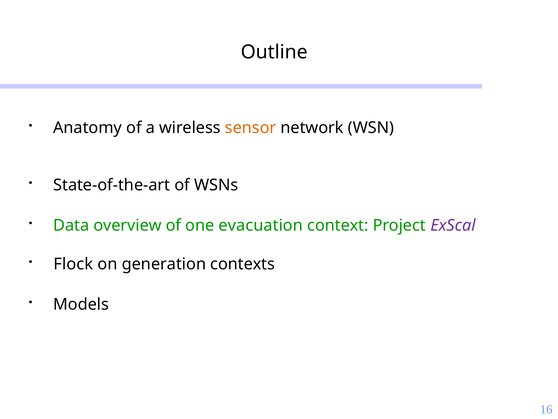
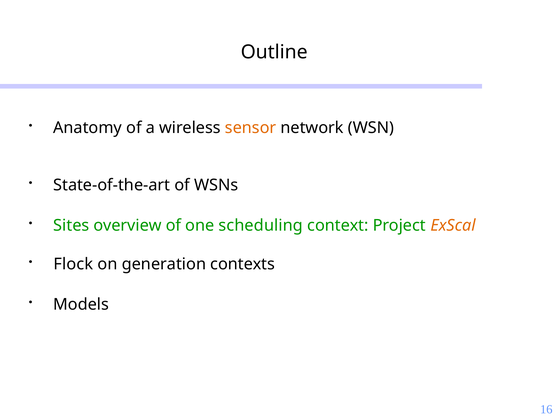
Data: Data -> Sites
evacuation: evacuation -> scheduling
ExScal colour: purple -> orange
